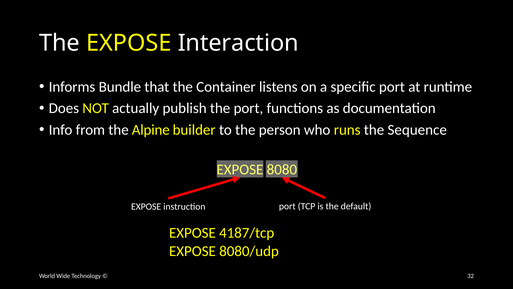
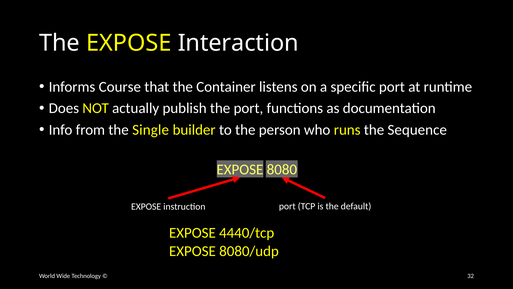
Bundle: Bundle -> Course
Alpine: Alpine -> Single
4187/tcp: 4187/tcp -> 4440/tcp
